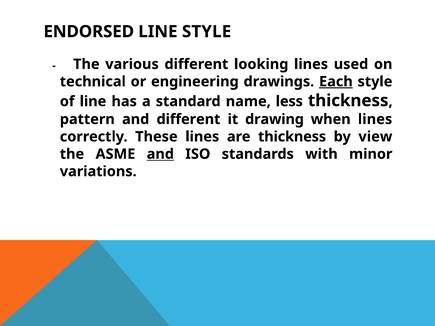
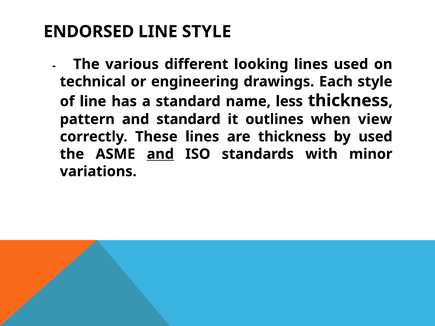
Each underline: present -> none
and different: different -> standard
drawing: drawing -> outlines
when lines: lines -> view
by view: view -> used
